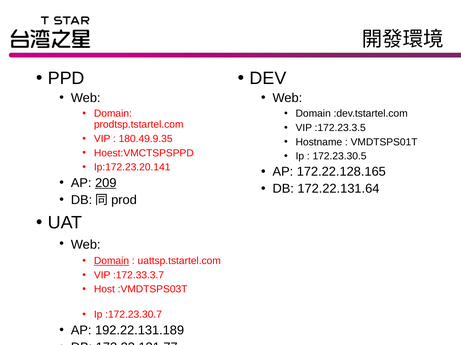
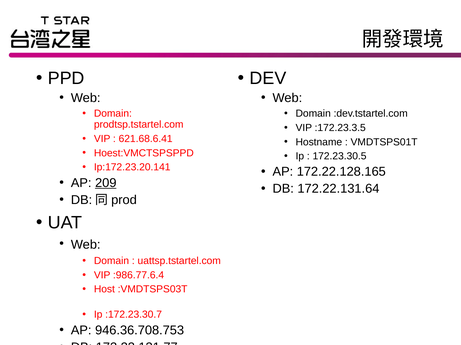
180.49.9.35: 180.49.9.35 -> 621.68.6.41
Domain at (112, 261) underline: present -> none
:172.33.3.7: :172.33.3.7 -> :986.77.6.4
192.22.131.189: 192.22.131.189 -> 946.36.708.753
